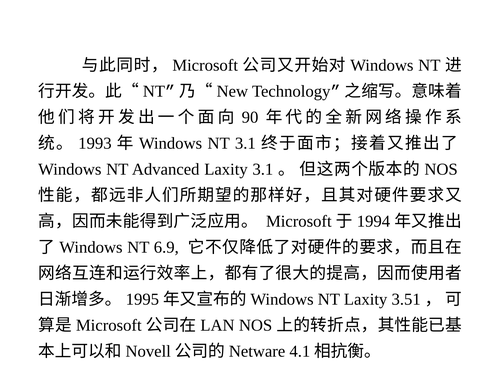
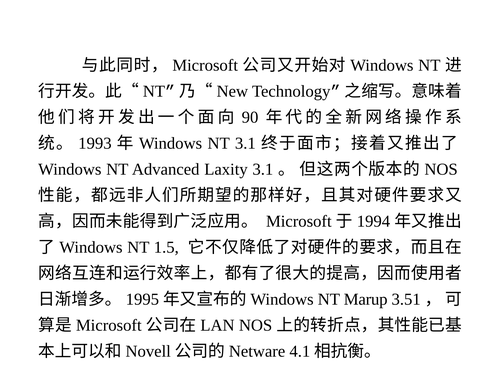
6.9: 6.9 -> 1.5
NT Laxity: Laxity -> Marup
